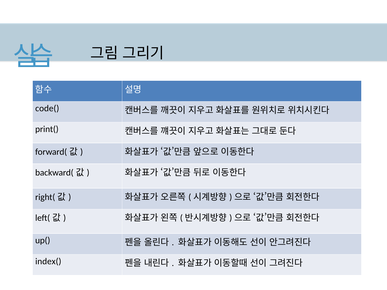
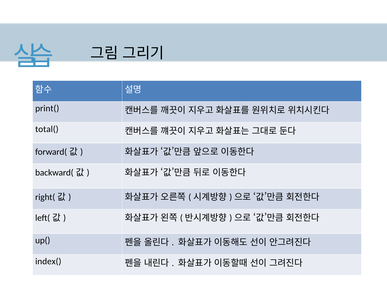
code(: code( -> print(
print(: print( -> total(
